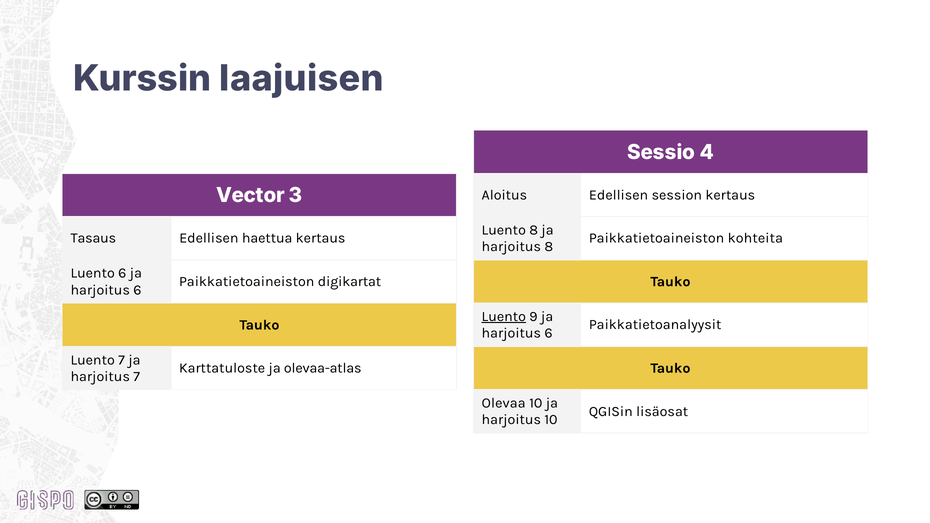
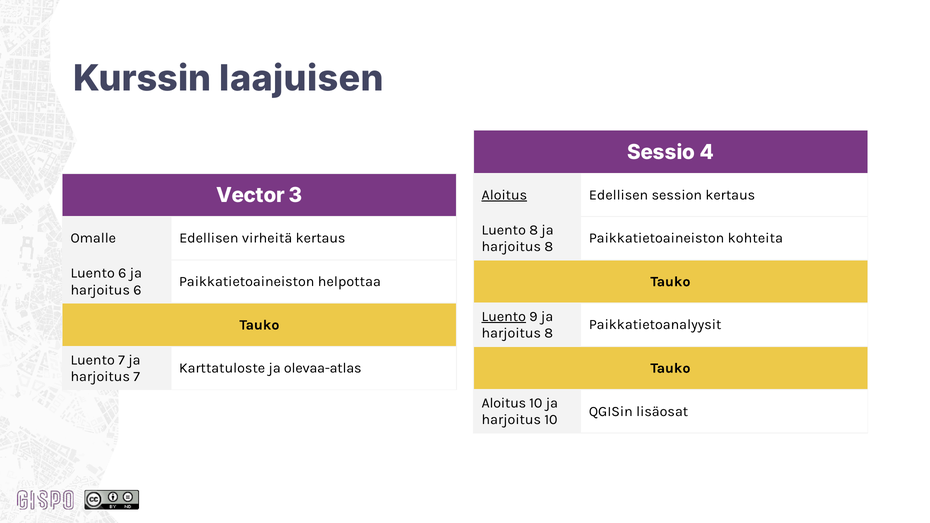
Aloitus at (504, 195) underline: none -> present
Tasaus: Tasaus -> Omalle
haettua: haettua -> virheitä
digikartat: digikartat -> helpottaa
6 at (549, 333): 6 -> 8
Olevaa at (504, 403): Olevaa -> Aloitus
